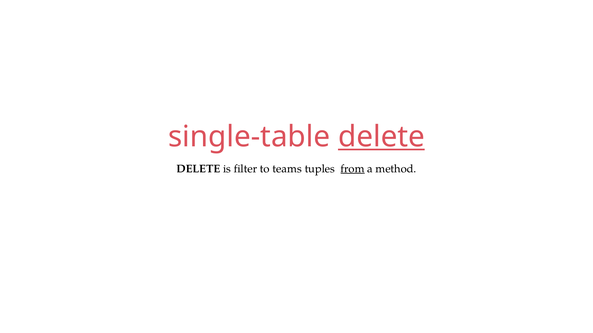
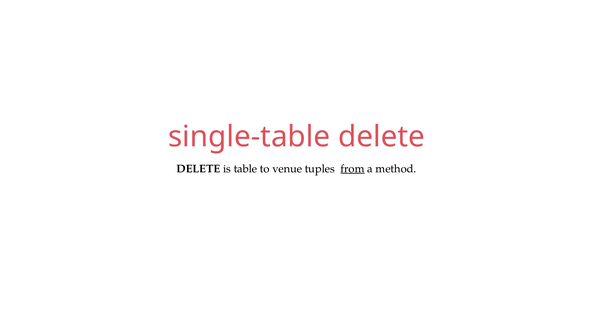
delete at (381, 137) underline: present -> none
filter: filter -> table
teams: teams -> venue
